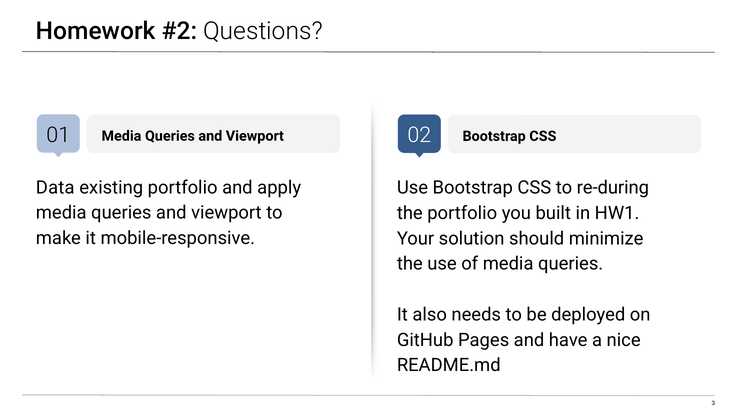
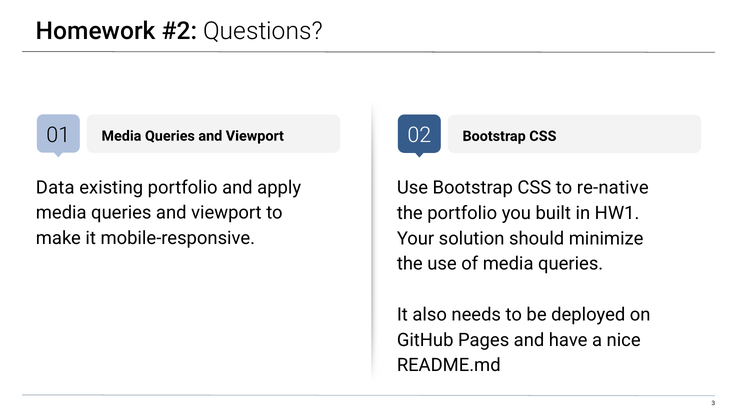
re-during: re-during -> re-native
